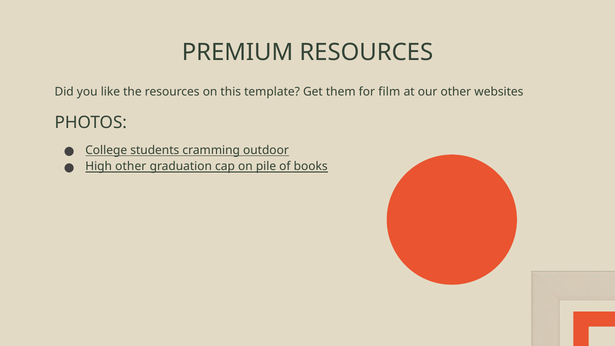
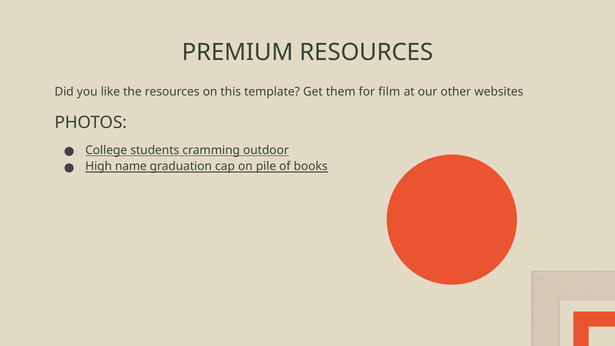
High other: other -> name
